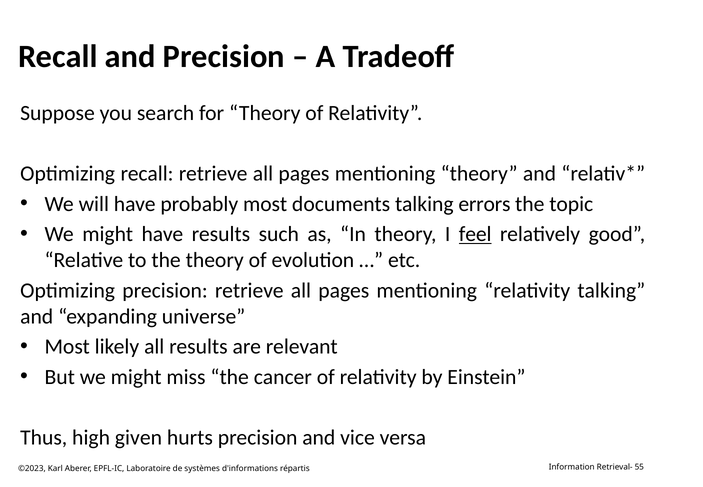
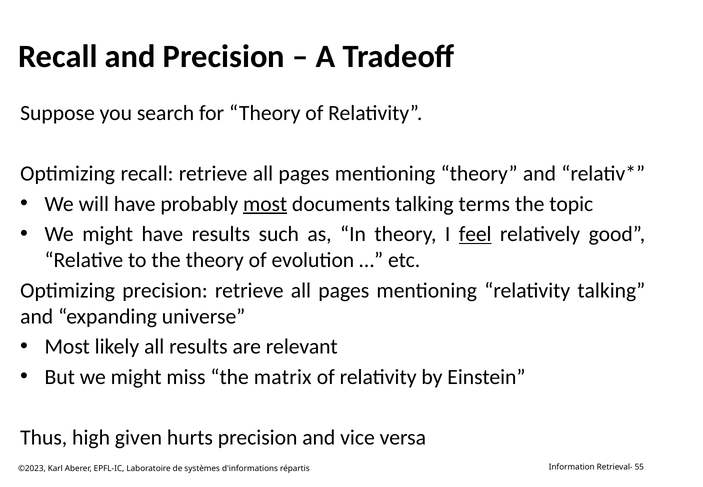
most at (265, 204) underline: none -> present
errors: errors -> terms
cancer: cancer -> matrix
